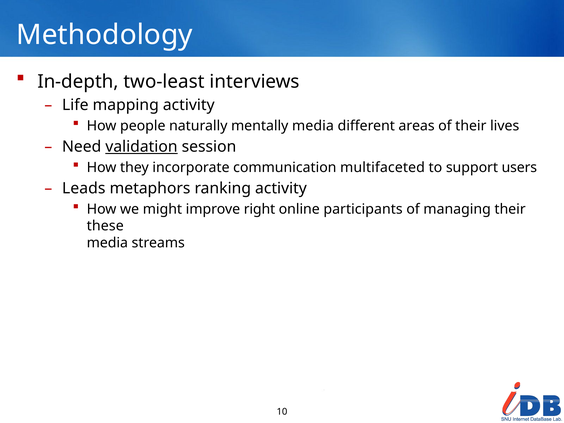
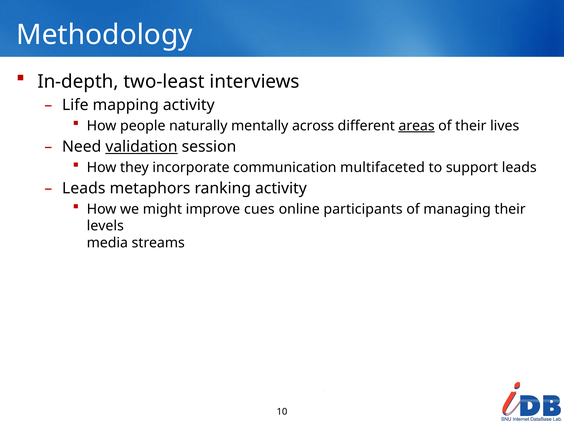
mentally media: media -> across
areas underline: none -> present
support users: users -> leads
right: right -> cues
these: these -> levels
